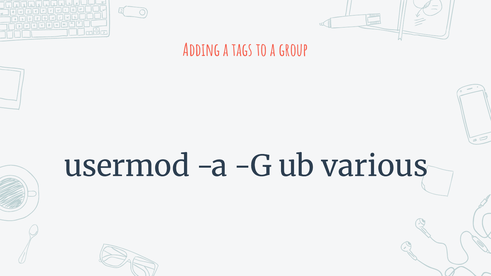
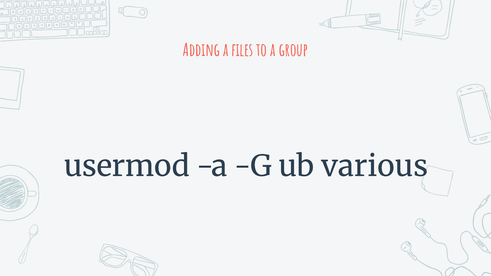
tags: tags -> files
